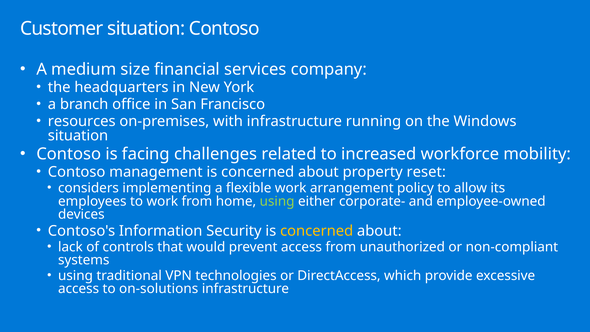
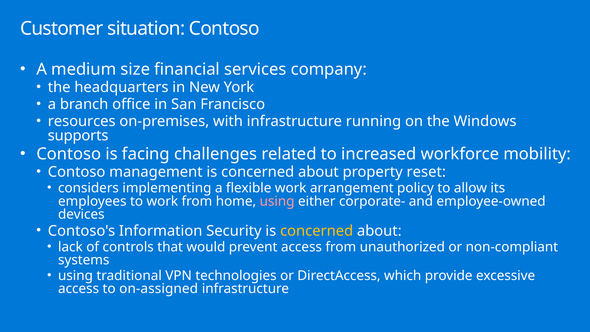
situation at (78, 136): situation -> supports
using at (277, 201) colour: light green -> pink
on-solutions: on-solutions -> on-assigned
